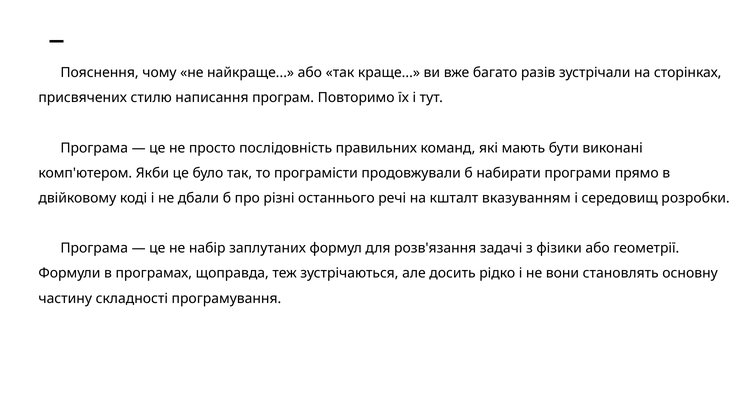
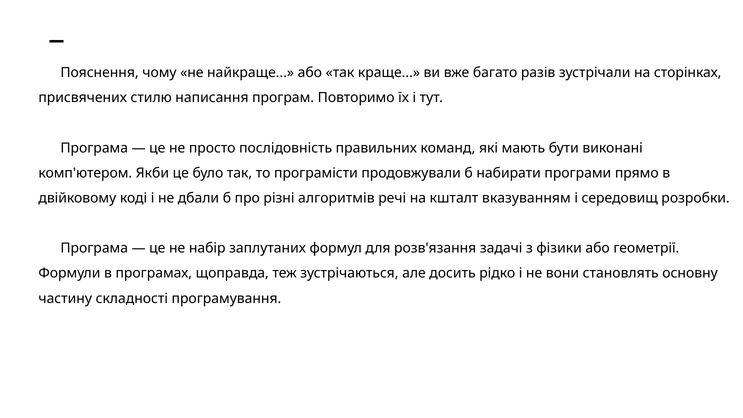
останнього: останнього -> алгоритмів
